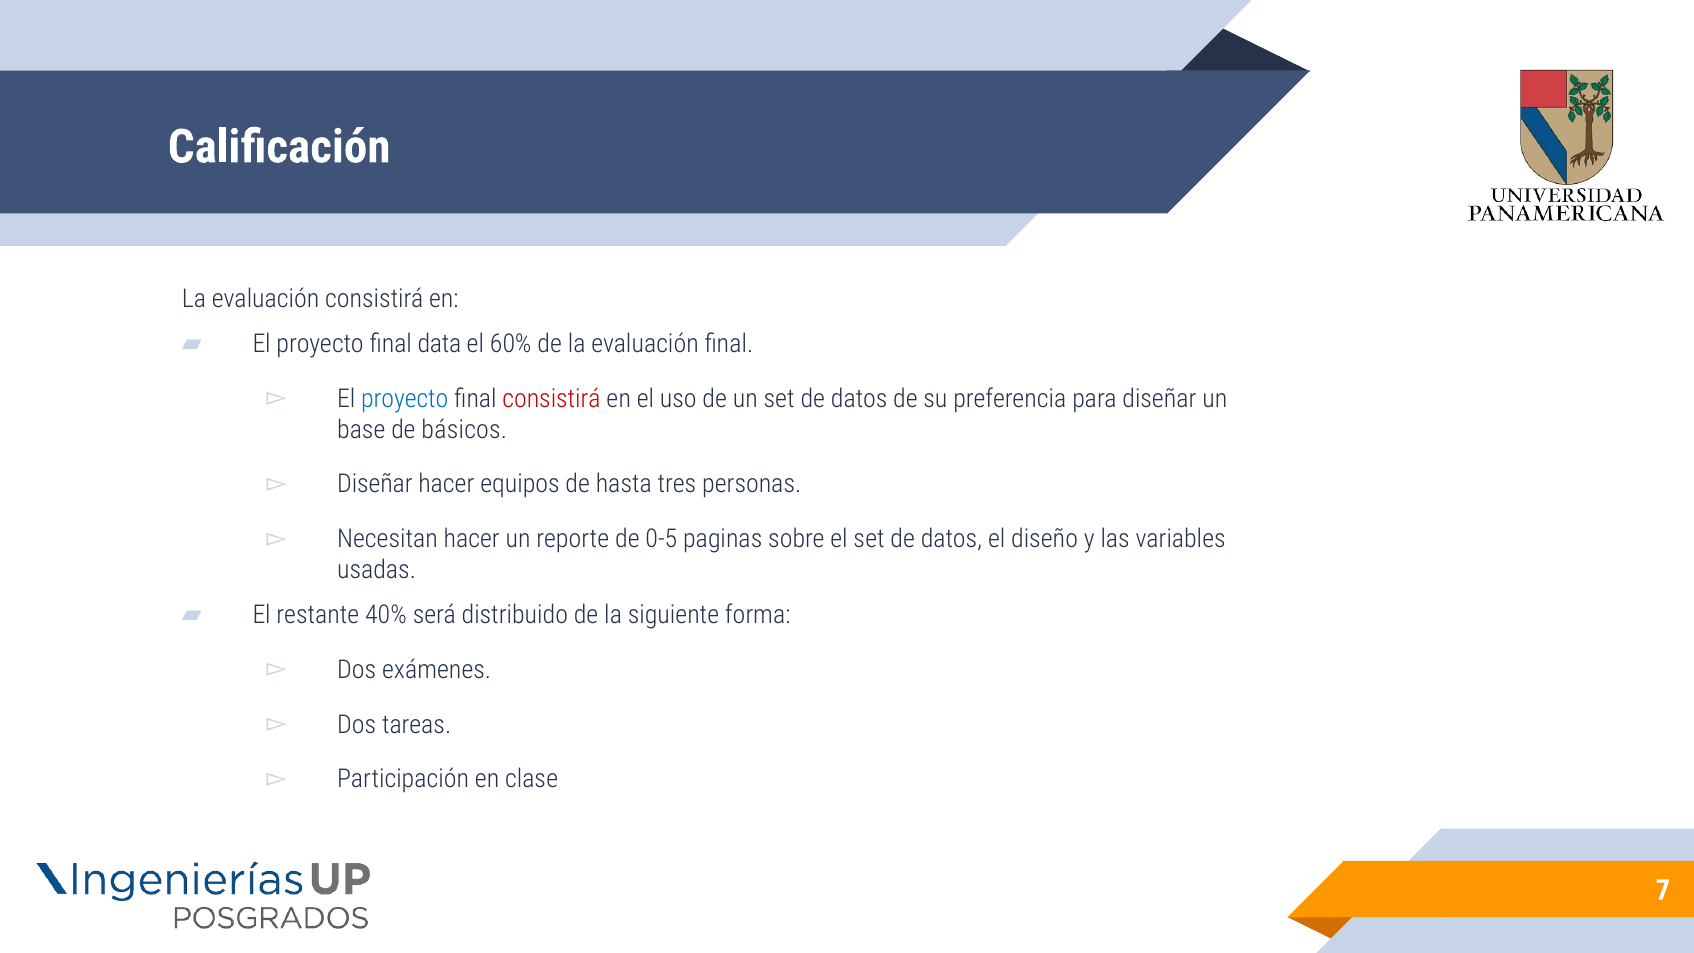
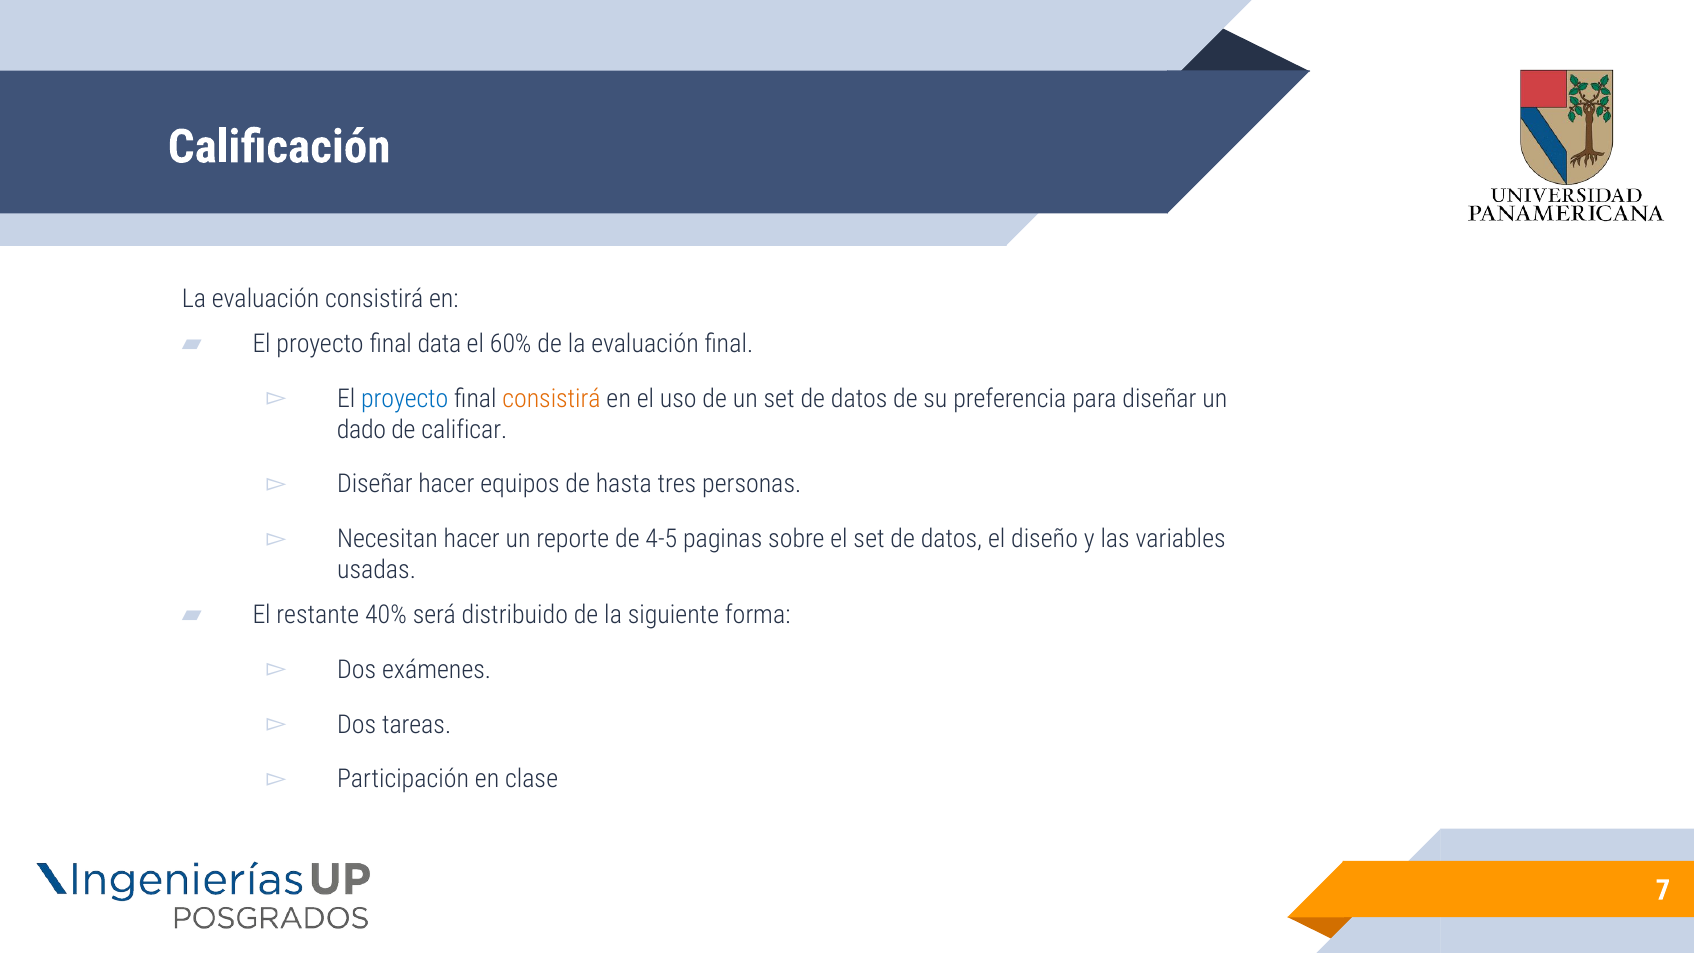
consistirá at (552, 399) colour: red -> orange
base: base -> dado
básicos: básicos -> calificar
0-5: 0-5 -> 4-5
